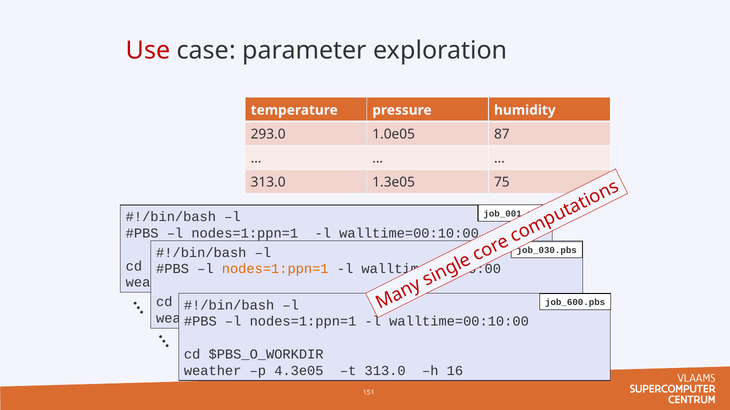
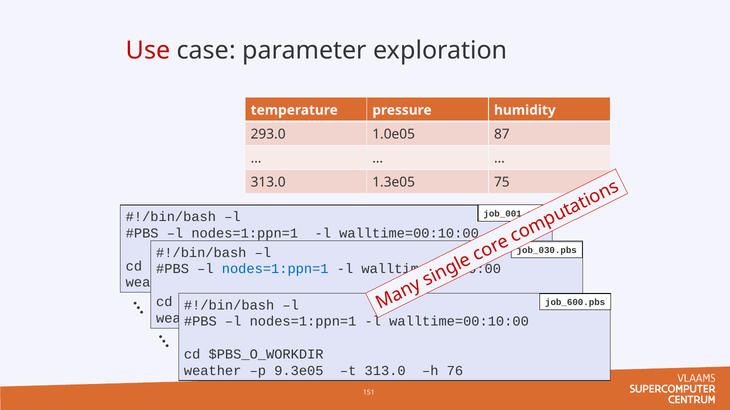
nodes=1:ppn=1 at (275, 269) colour: orange -> blue
4.3e05: 4.3e05 -> 9.3e05
16: 16 -> 76
